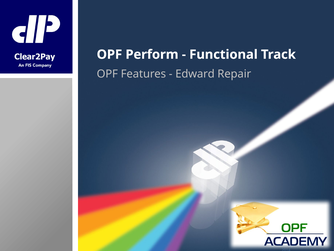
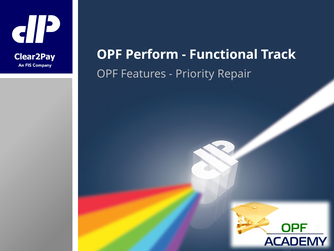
Edward: Edward -> Priority
